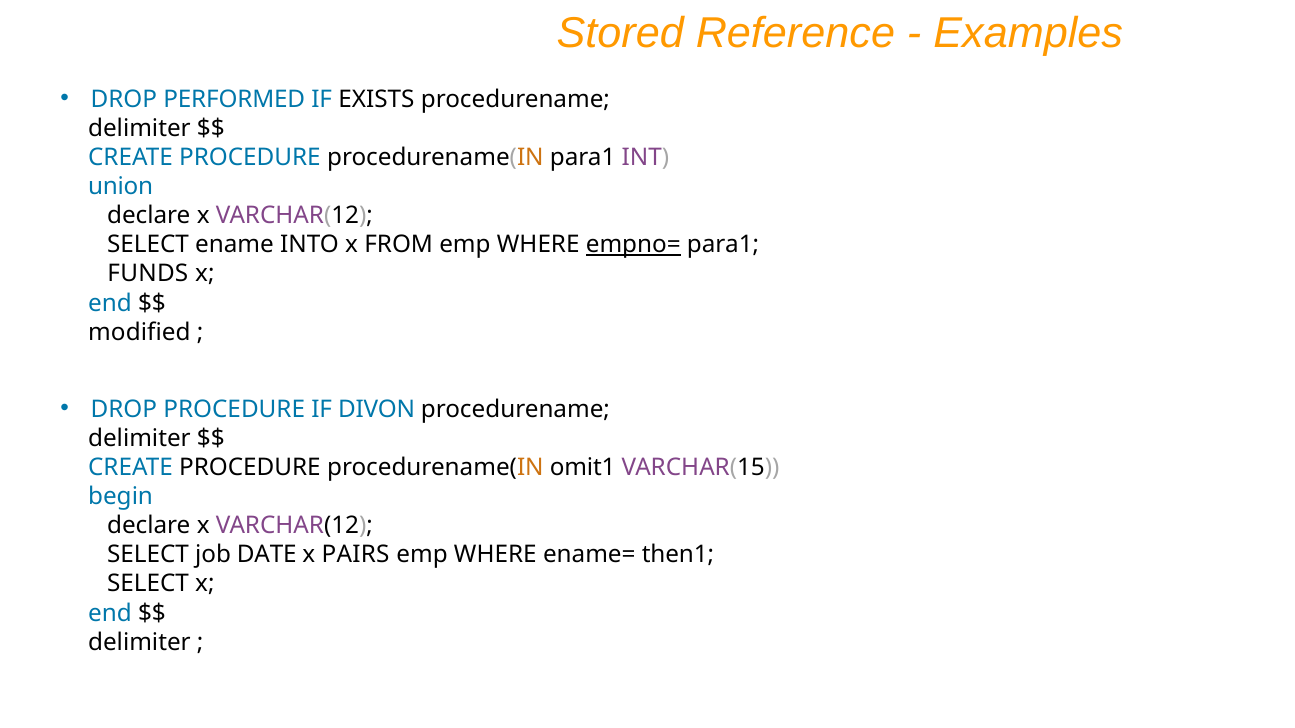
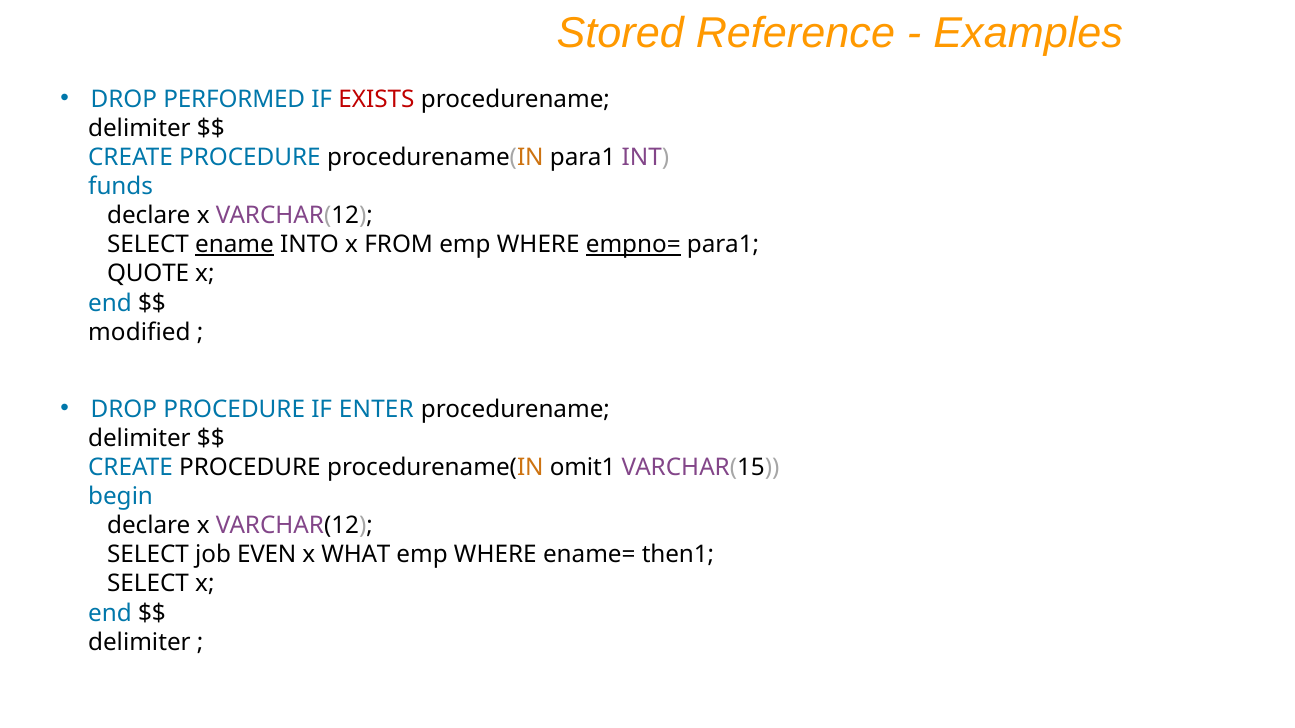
EXISTS colour: black -> red
union: union -> funds
ename underline: none -> present
FUNDS: FUNDS -> QUOTE
DIVON: DIVON -> ENTER
DATE: DATE -> EVEN
PAIRS: PAIRS -> WHAT
